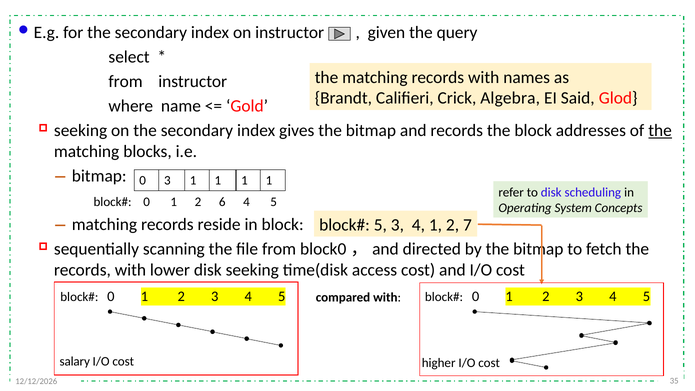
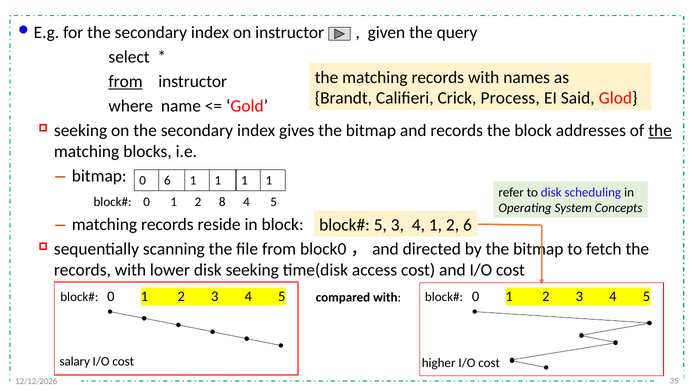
from at (126, 82) underline: none -> present
Algebra: Algebra -> Process
0 3: 3 -> 6
6: 6 -> 8
2 7: 7 -> 6
